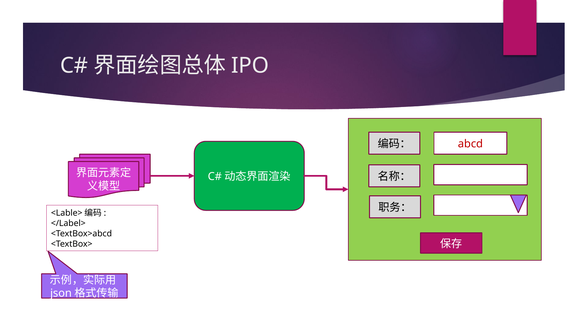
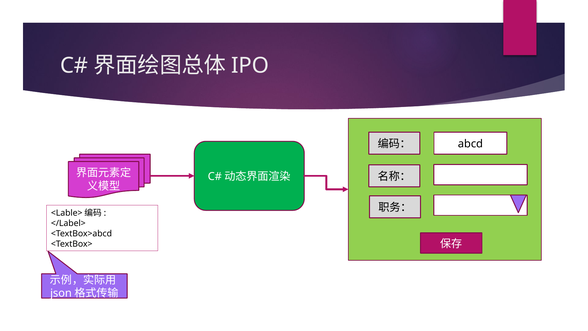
abcd colour: red -> black
